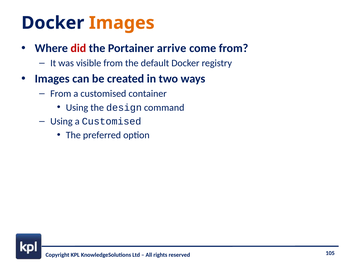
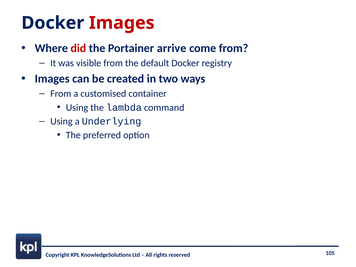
Images at (122, 23) colour: orange -> red
design: design -> lambda
Using a Customised: Customised -> Underlying
